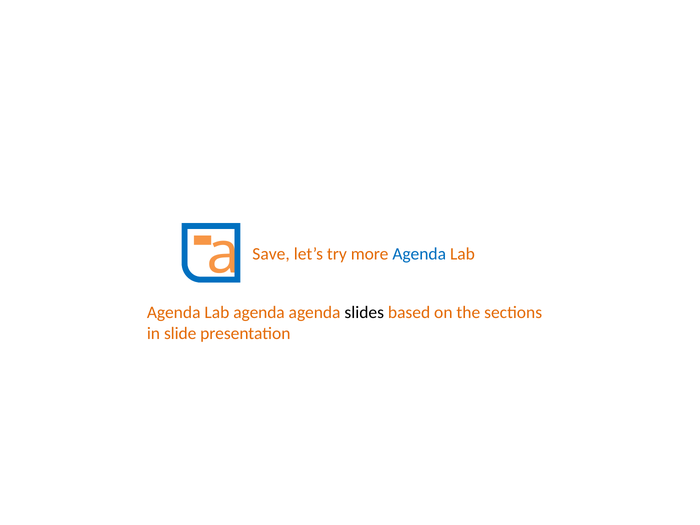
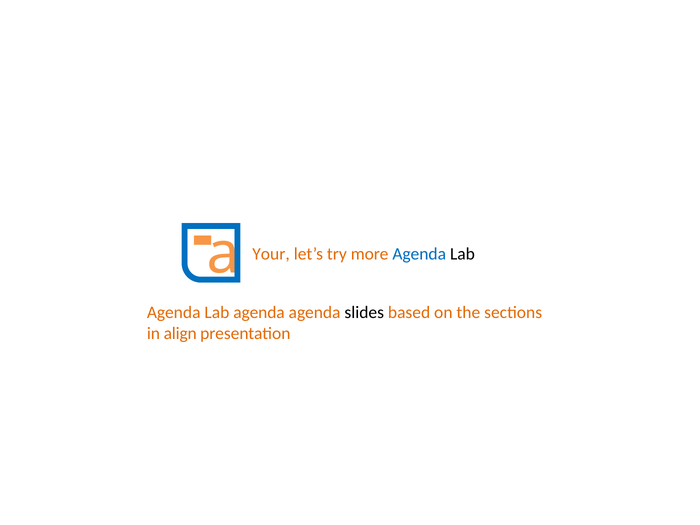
Save: Save -> Your
Lab at (462, 254) colour: orange -> black
slide: slide -> align
